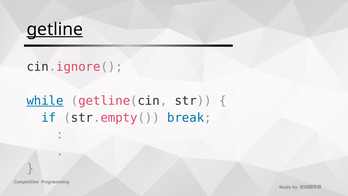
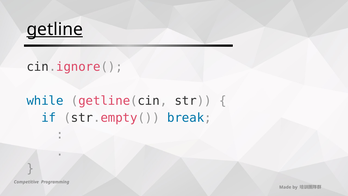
while underline: present -> none
